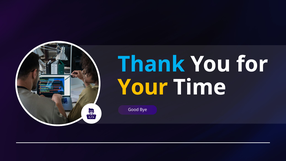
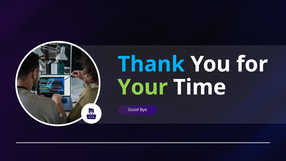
Your colour: yellow -> light green
